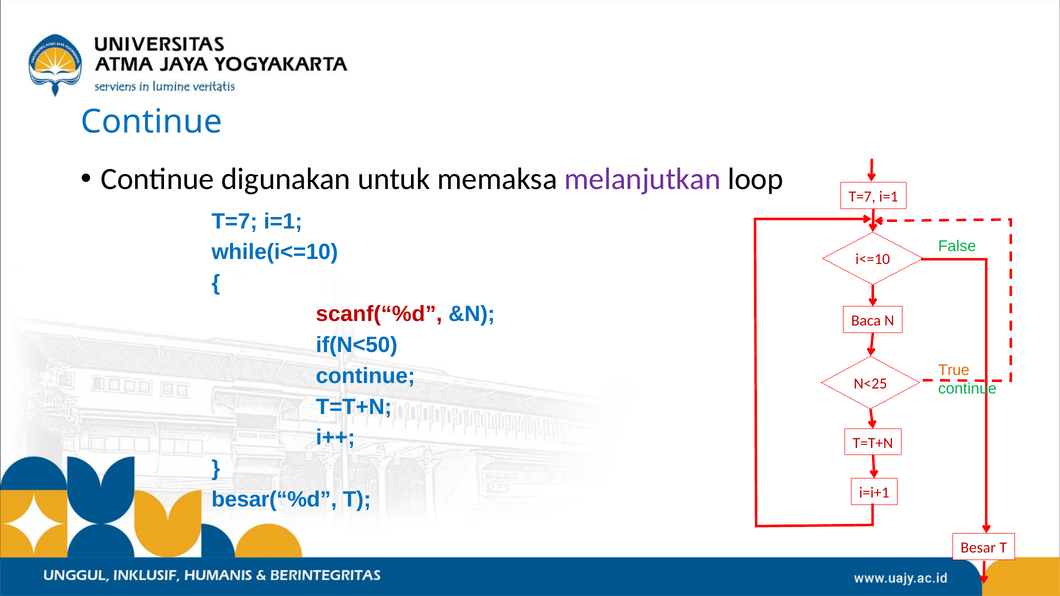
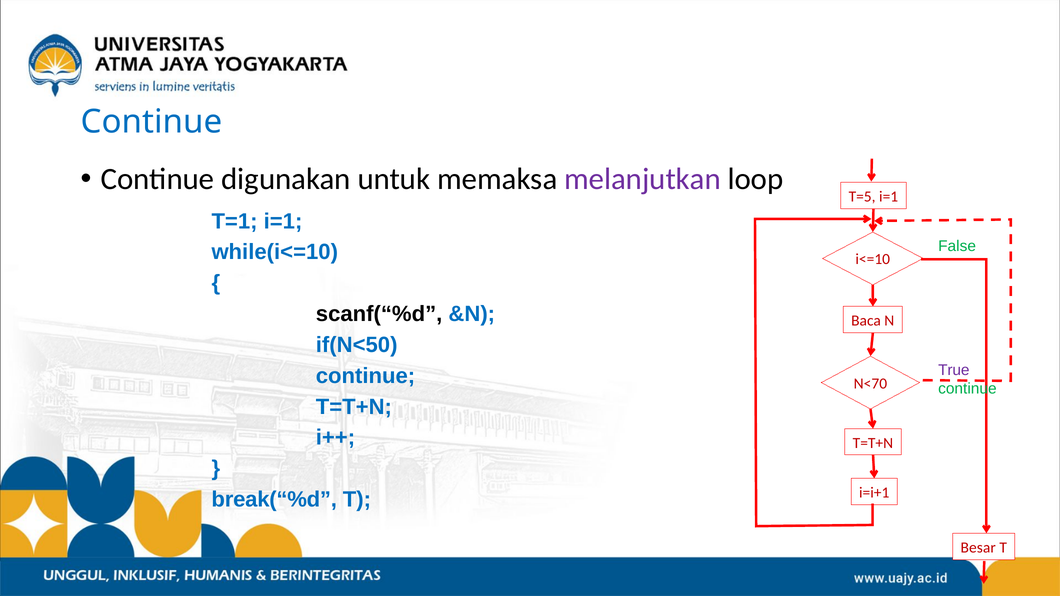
T=7 at (862, 197): T=7 -> T=5
T=7 at (235, 221): T=7 -> T=1
scanf(“%d colour: red -> black
True colour: orange -> purple
N<25: N<25 -> N<70
besar(“%d: besar(“%d -> break(“%d
